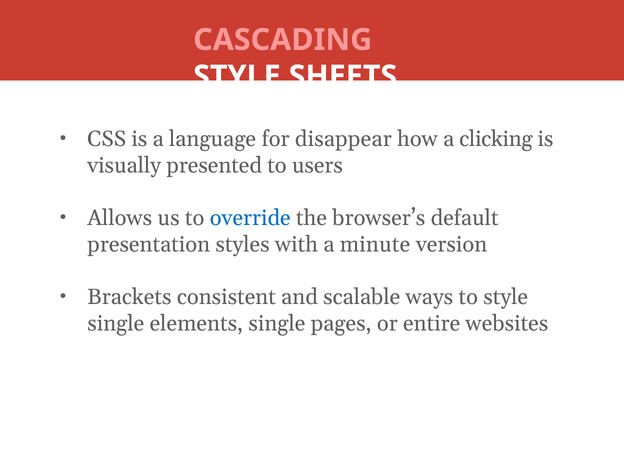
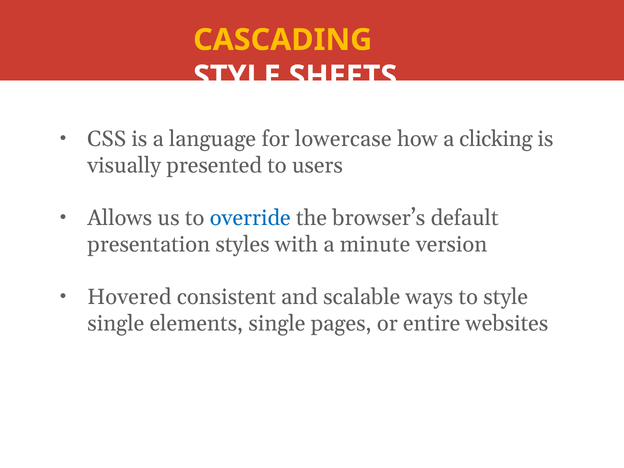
CASCADING colour: pink -> yellow
disappear: disappear -> lowercase
Brackets: Brackets -> Hovered
